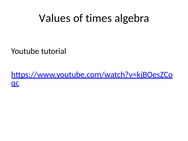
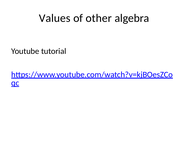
times: times -> other
